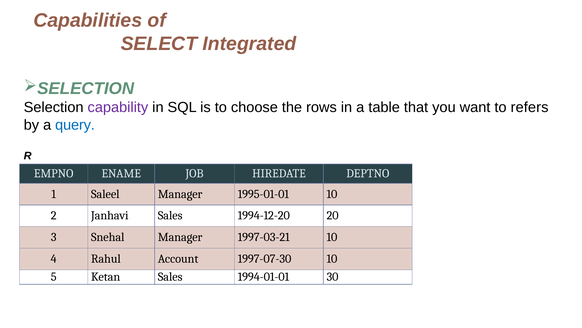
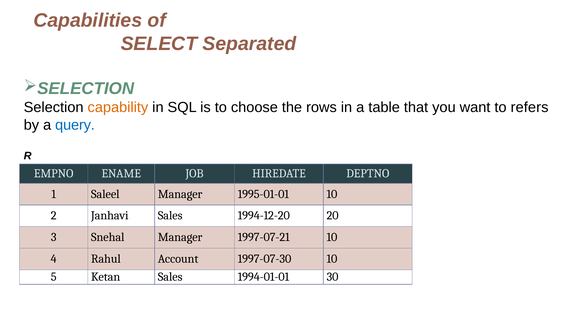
Integrated: Integrated -> Separated
capability colour: purple -> orange
1997-03-21: 1997-03-21 -> 1997-07-21
